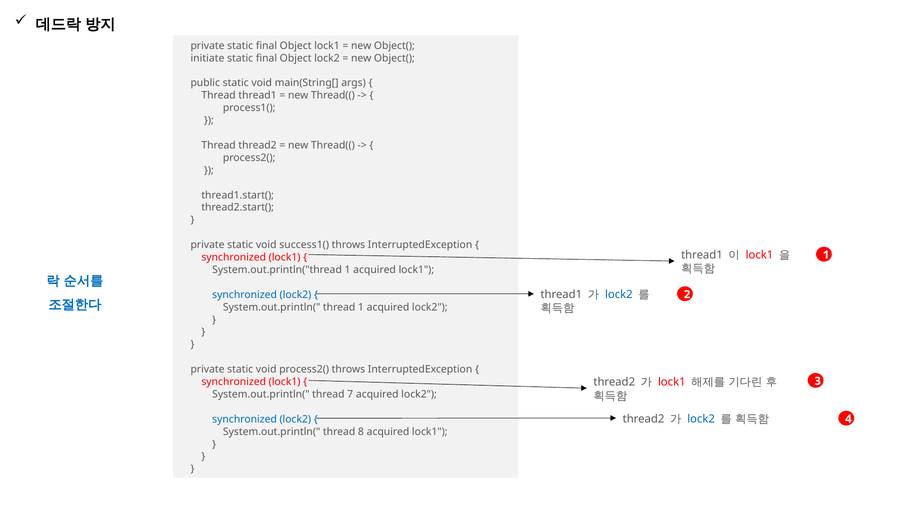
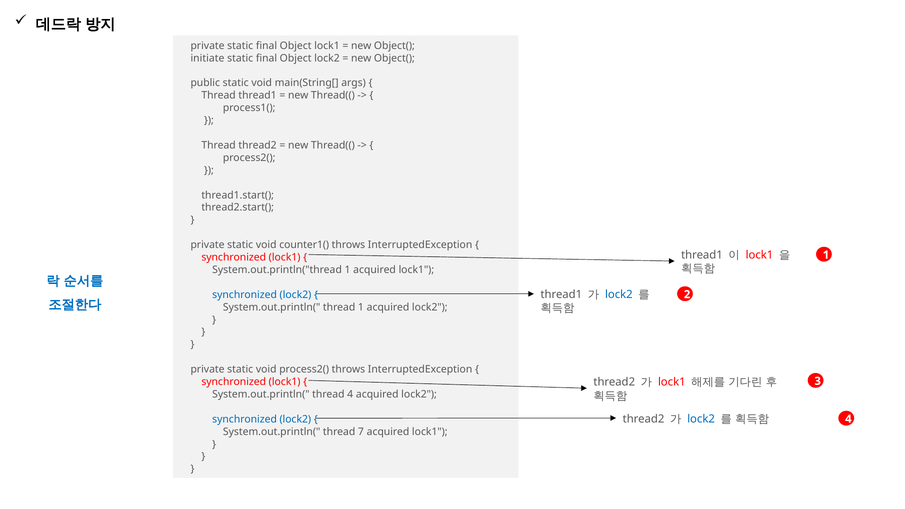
success1(: success1( -> counter1(
thread 7: 7 -> 4
8: 8 -> 7
